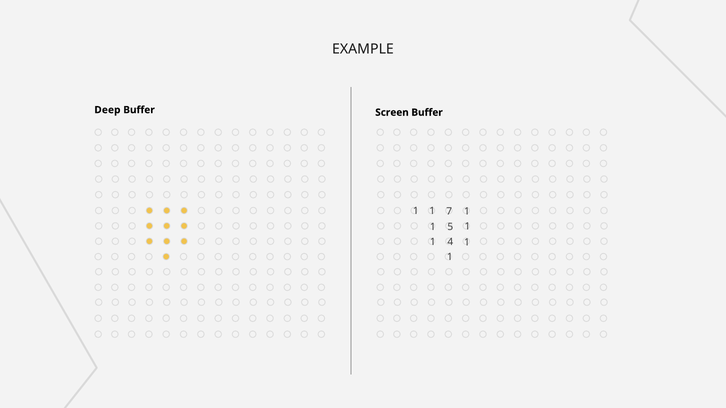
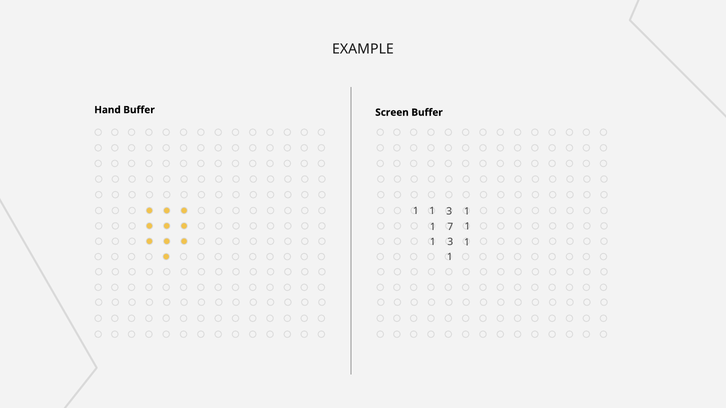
Deep: Deep -> Hand
7 at (449, 212): 7 -> 3
5: 5 -> 7
4 at (450, 242): 4 -> 3
